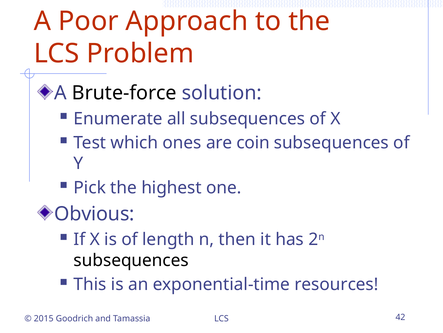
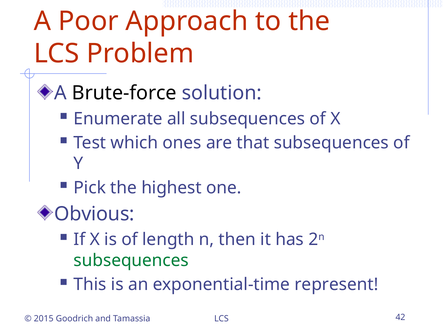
coin: coin -> that
subsequences at (131, 260) colour: black -> green
resources: resources -> represent
